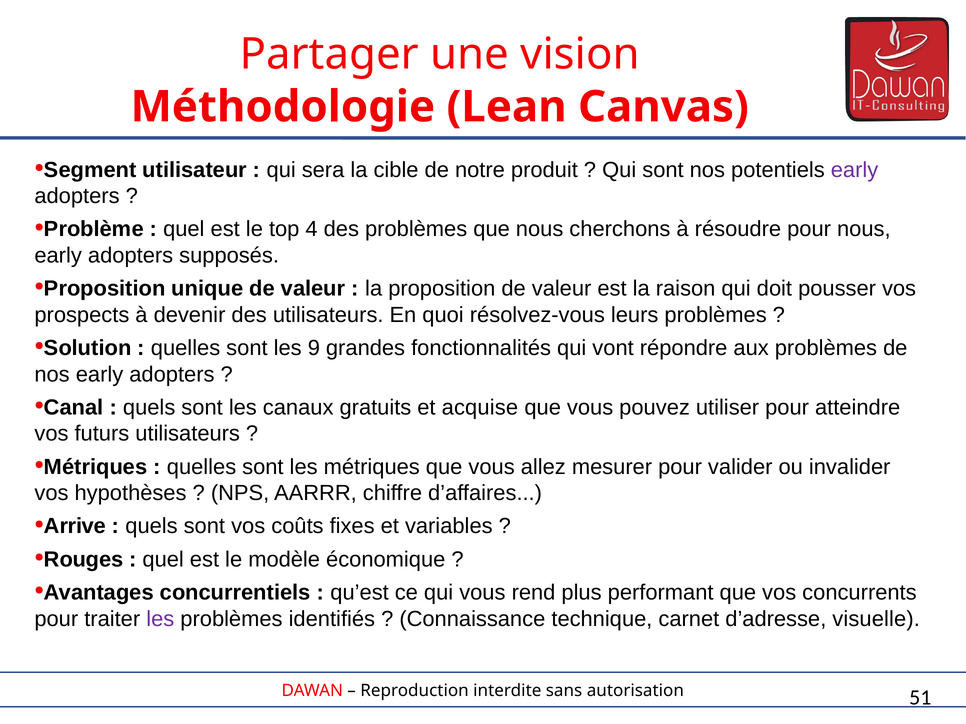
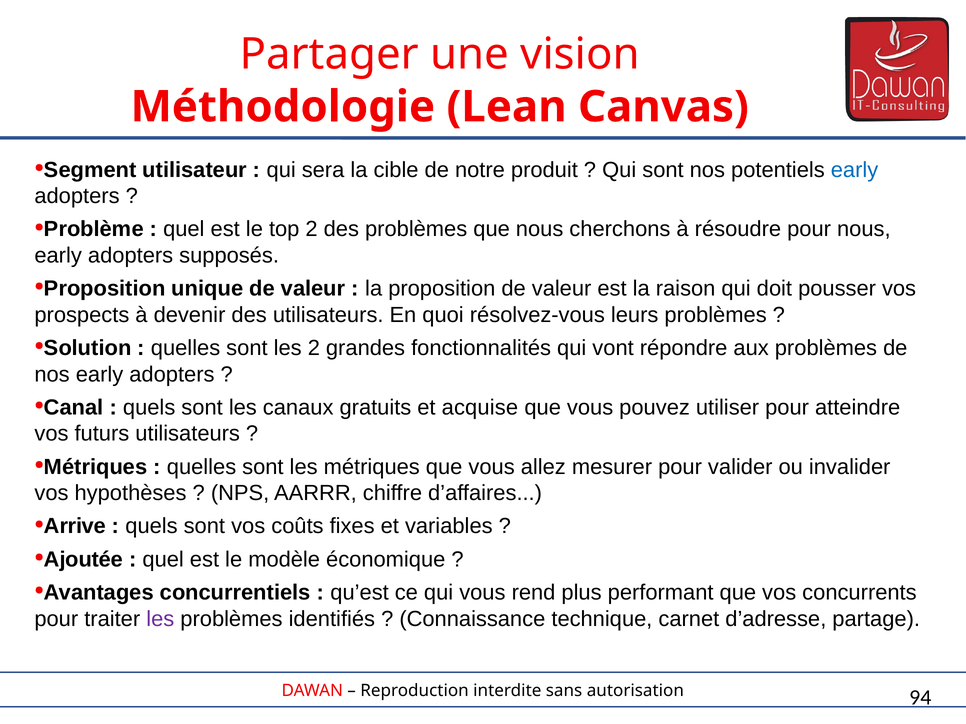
early at (855, 170) colour: purple -> blue
top 4: 4 -> 2
les 9: 9 -> 2
Rouges: Rouges -> Ajoutée
visuelle: visuelle -> partage
51: 51 -> 94
